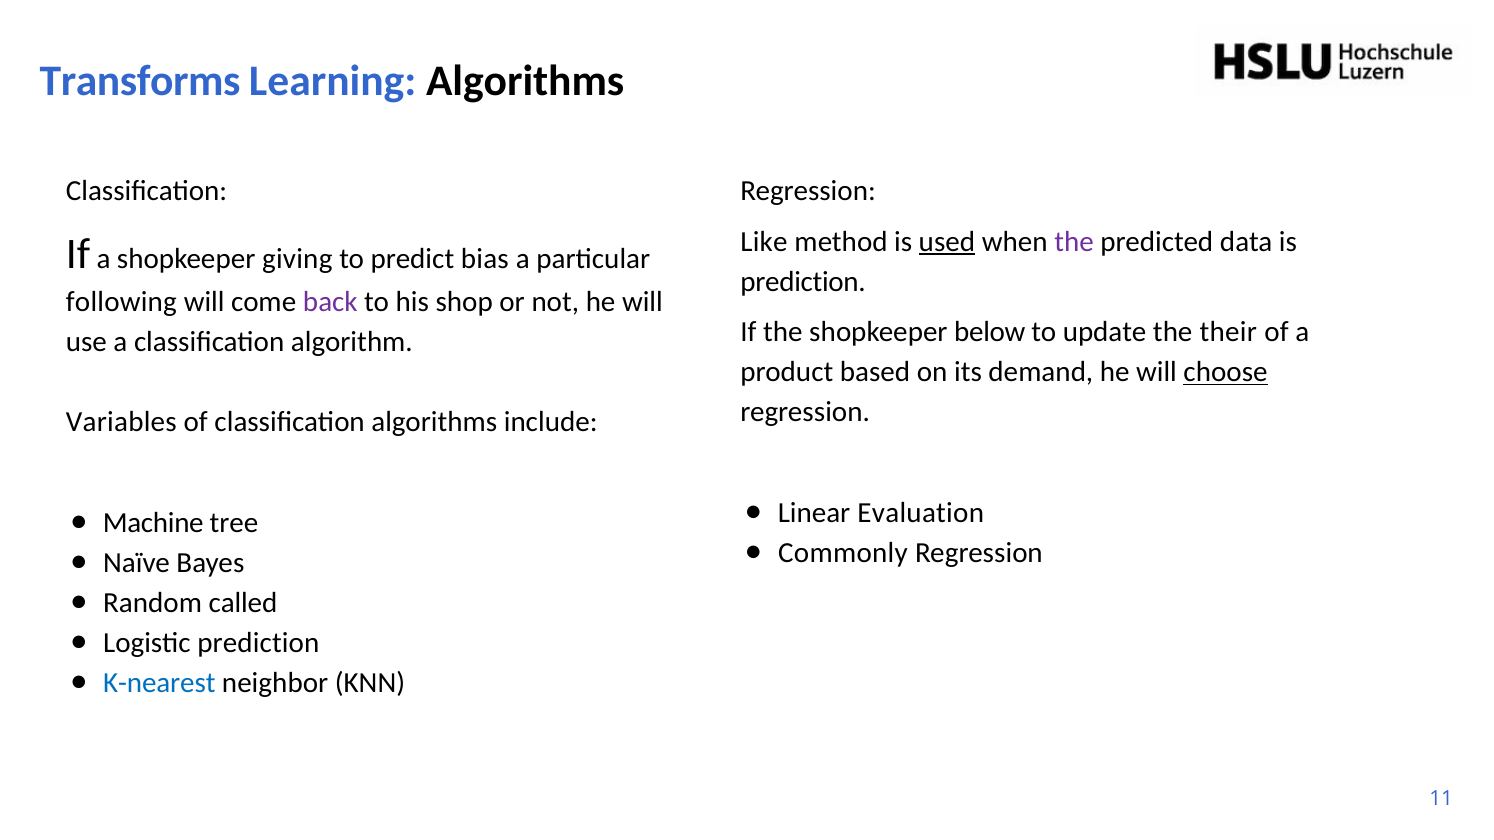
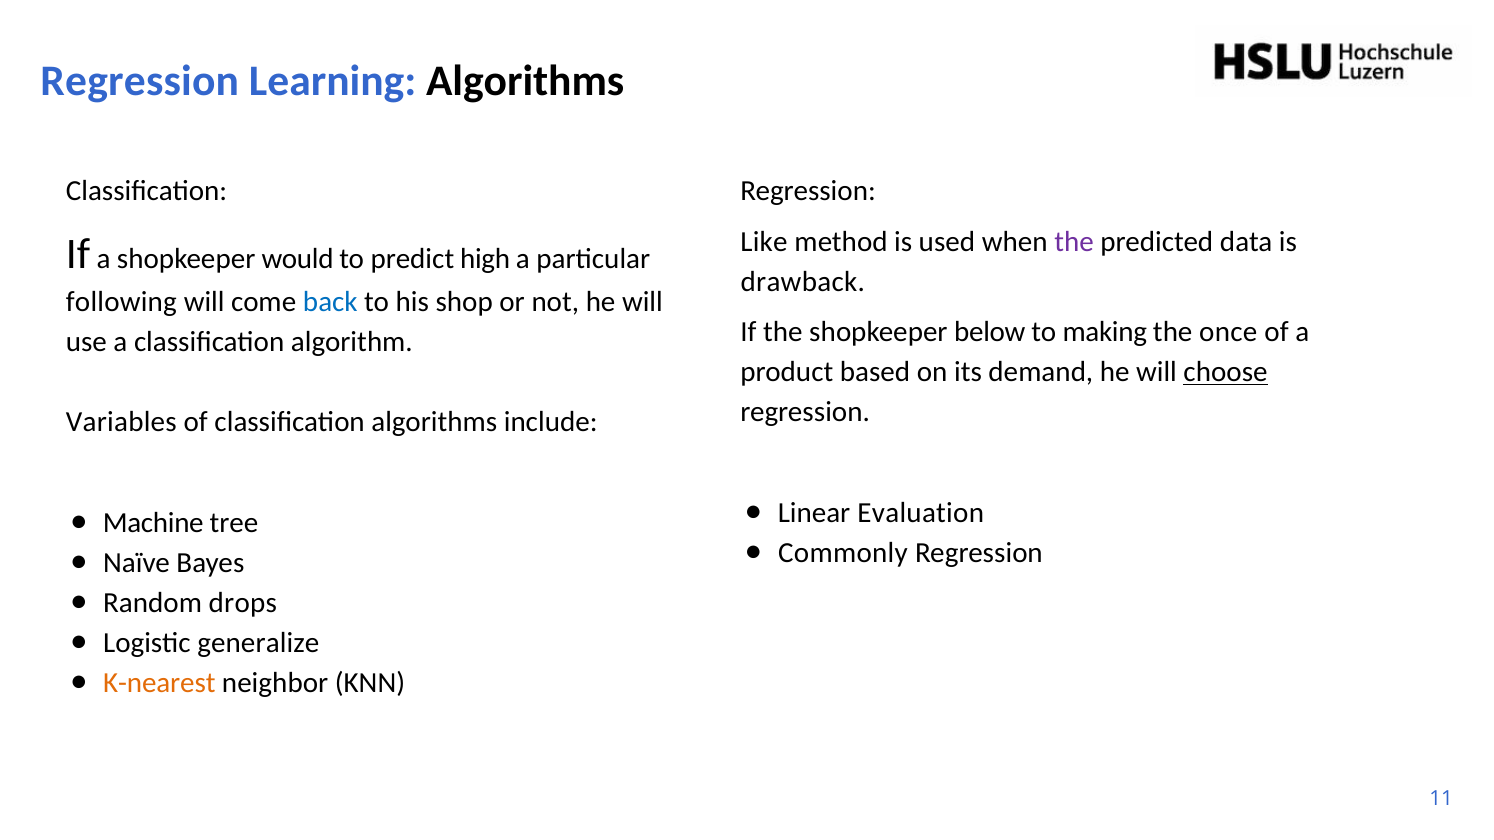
Transforms at (140, 81): Transforms -> Regression
used underline: present -> none
giving: giving -> would
bias: bias -> high
prediction at (803, 282): prediction -> drawback
back colour: purple -> blue
update: update -> making
their: their -> once
called: called -> drops
Logistic prediction: prediction -> generalize
K-nearest colour: blue -> orange
